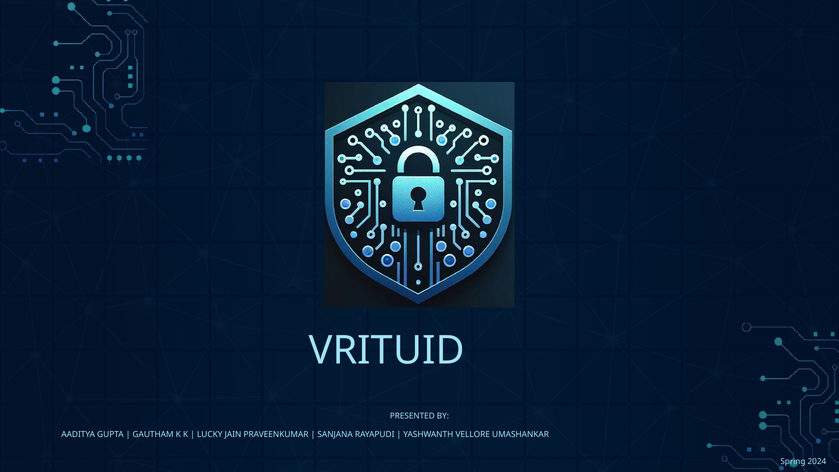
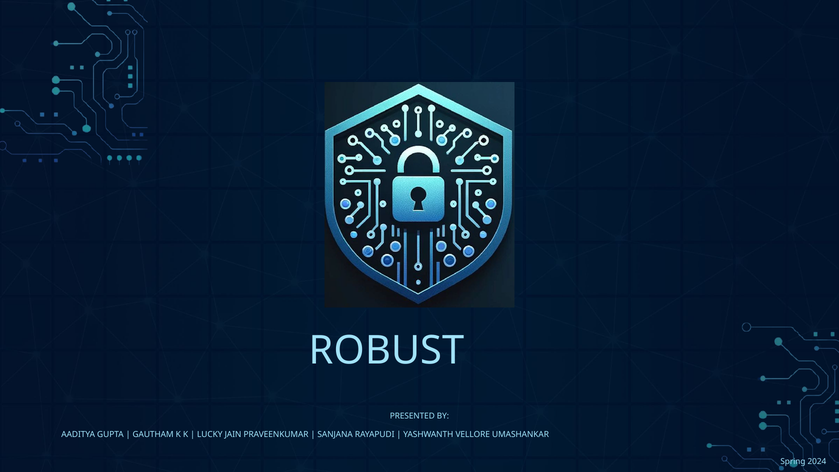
VRITUID: VRITUID -> ROBUST
